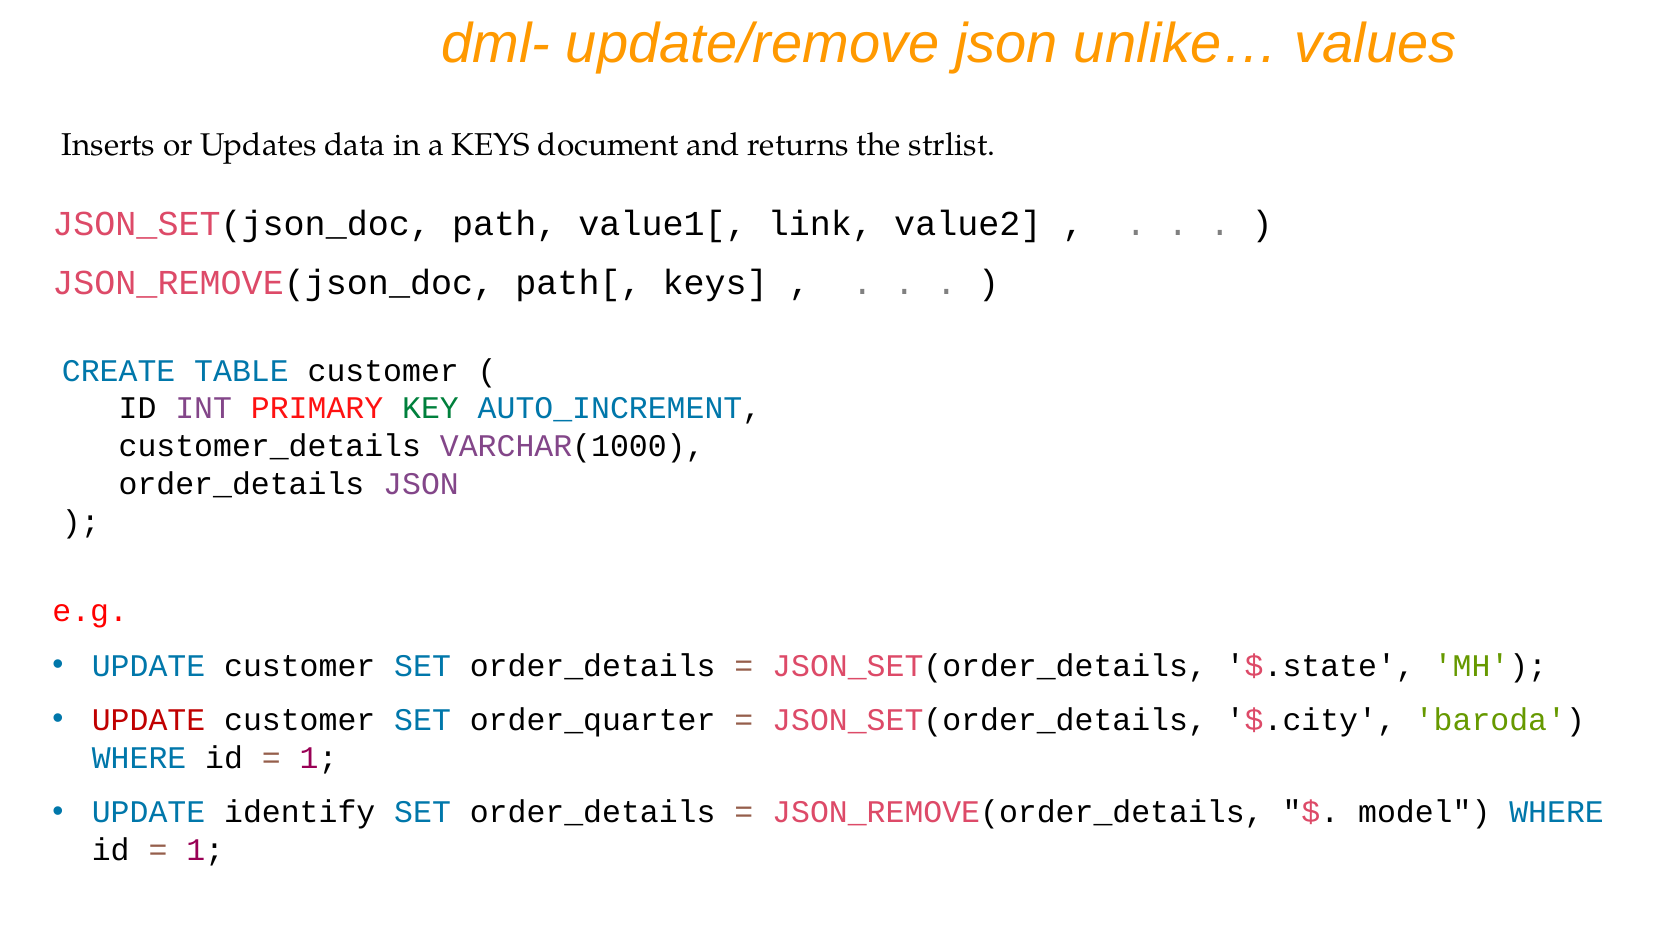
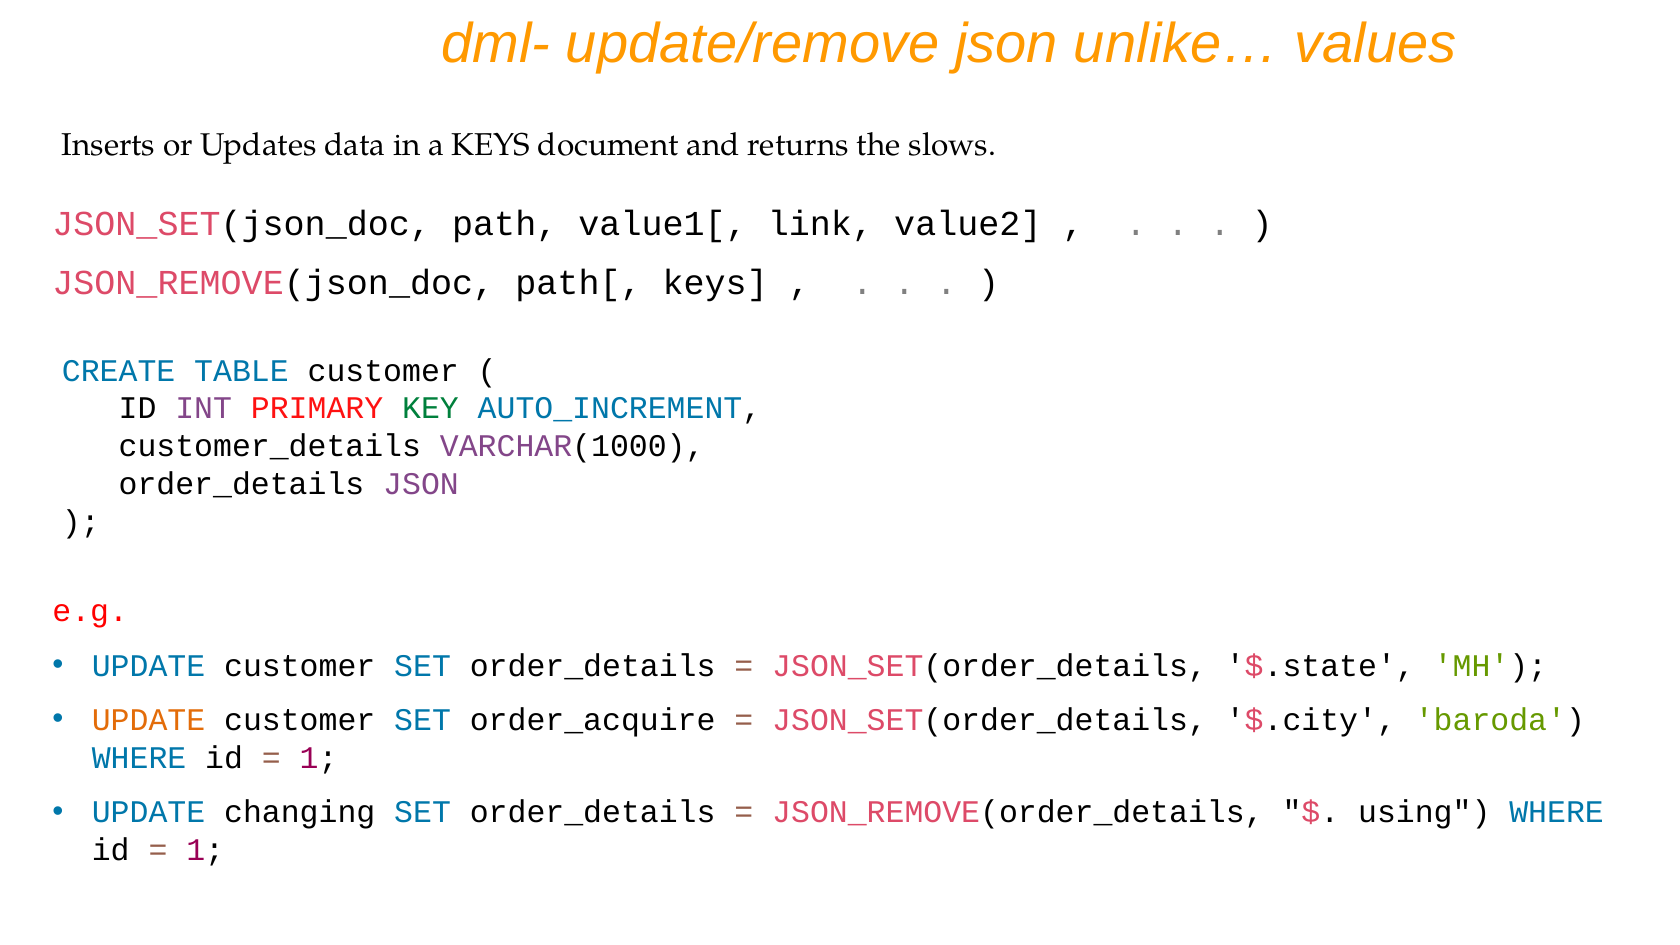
strlist: strlist -> slows
UPDATE at (149, 720) colour: red -> orange
order_quarter: order_quarter -> order_acquire
identify: identify -> changing
model: model -> using
